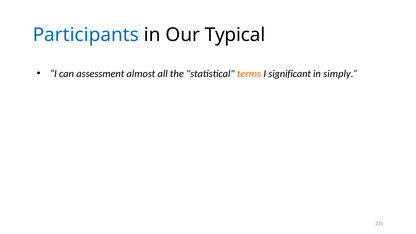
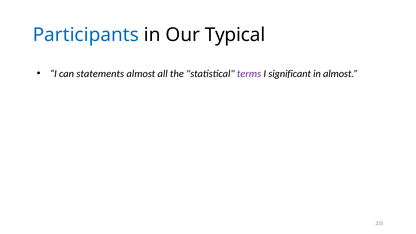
assessment: assessment -> statements
terms colour: orange -> purple
in simply: simply -> almost
